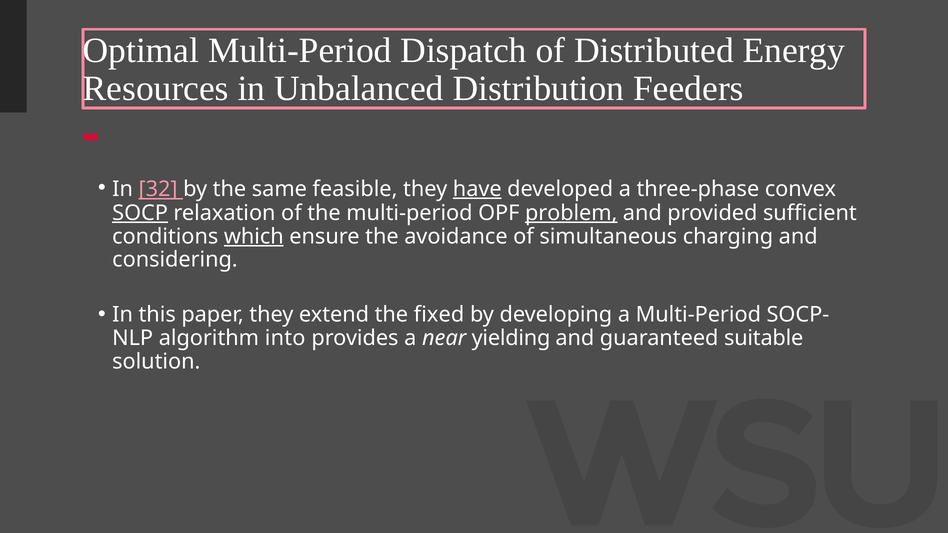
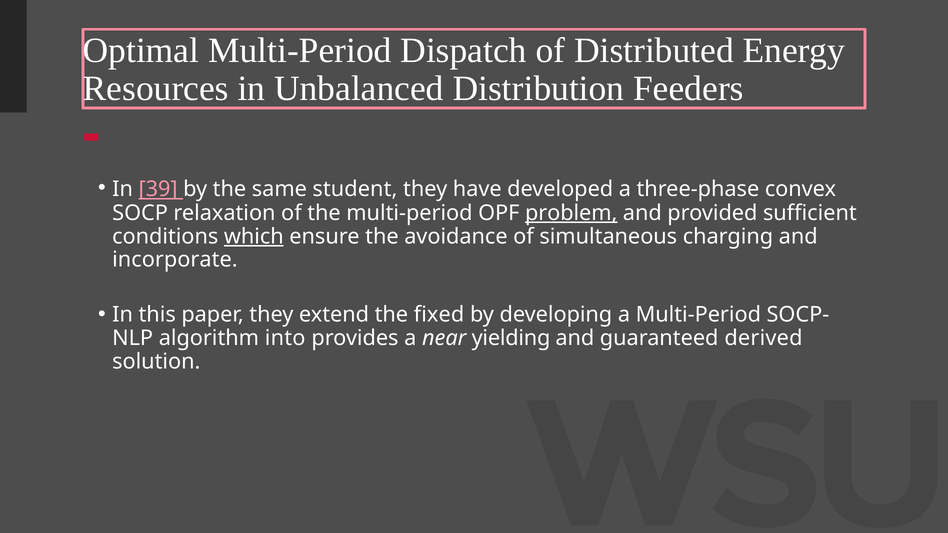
32: 32 -> 39
feasible: feasible -> student
have underline: present -> none
SOCP underline: present -> none
considering: considering -> incorporate
suitable: suitable -> derived
